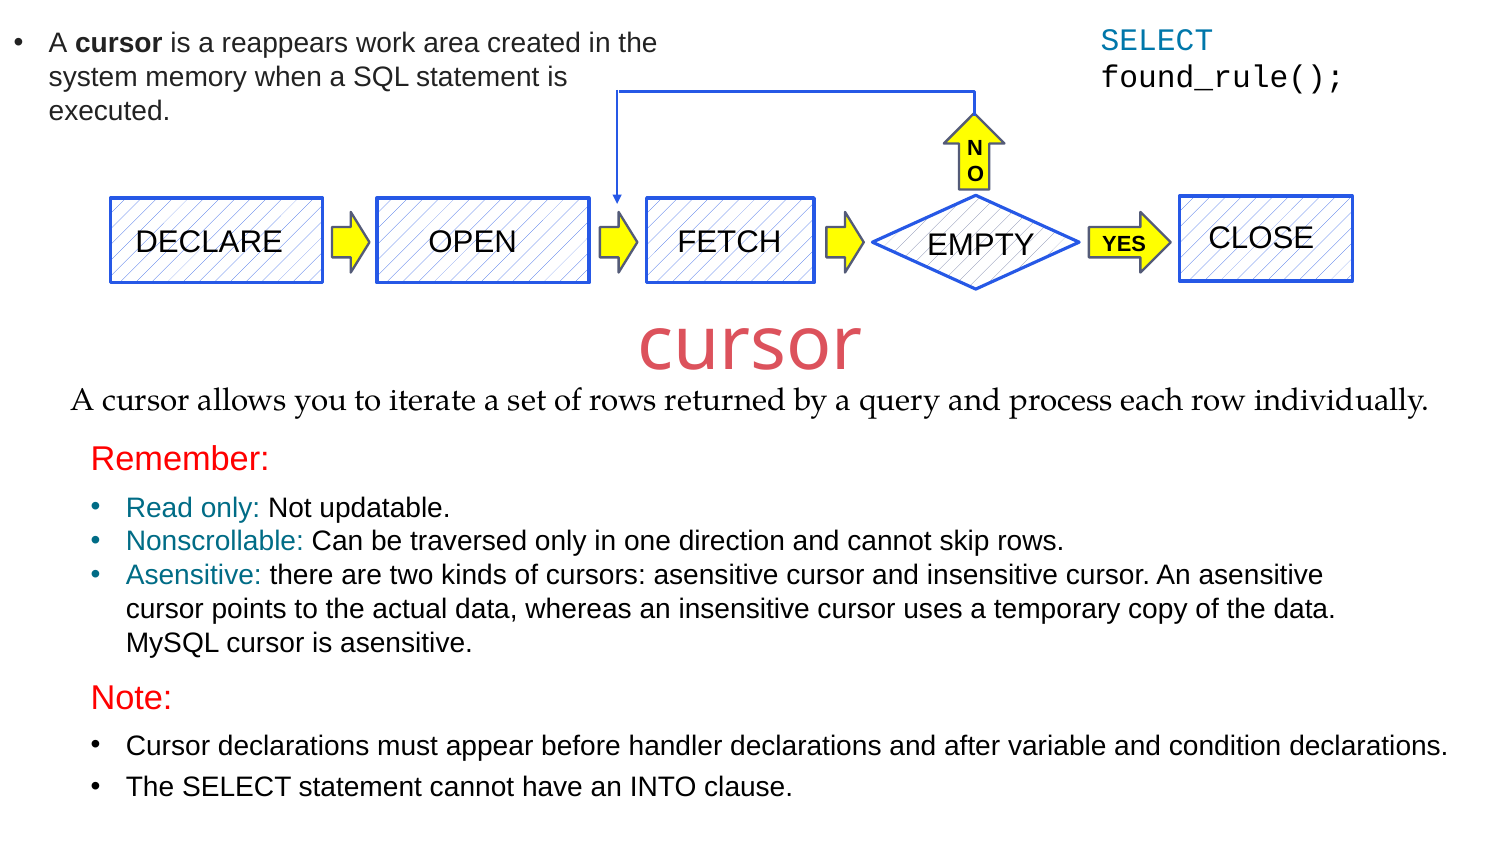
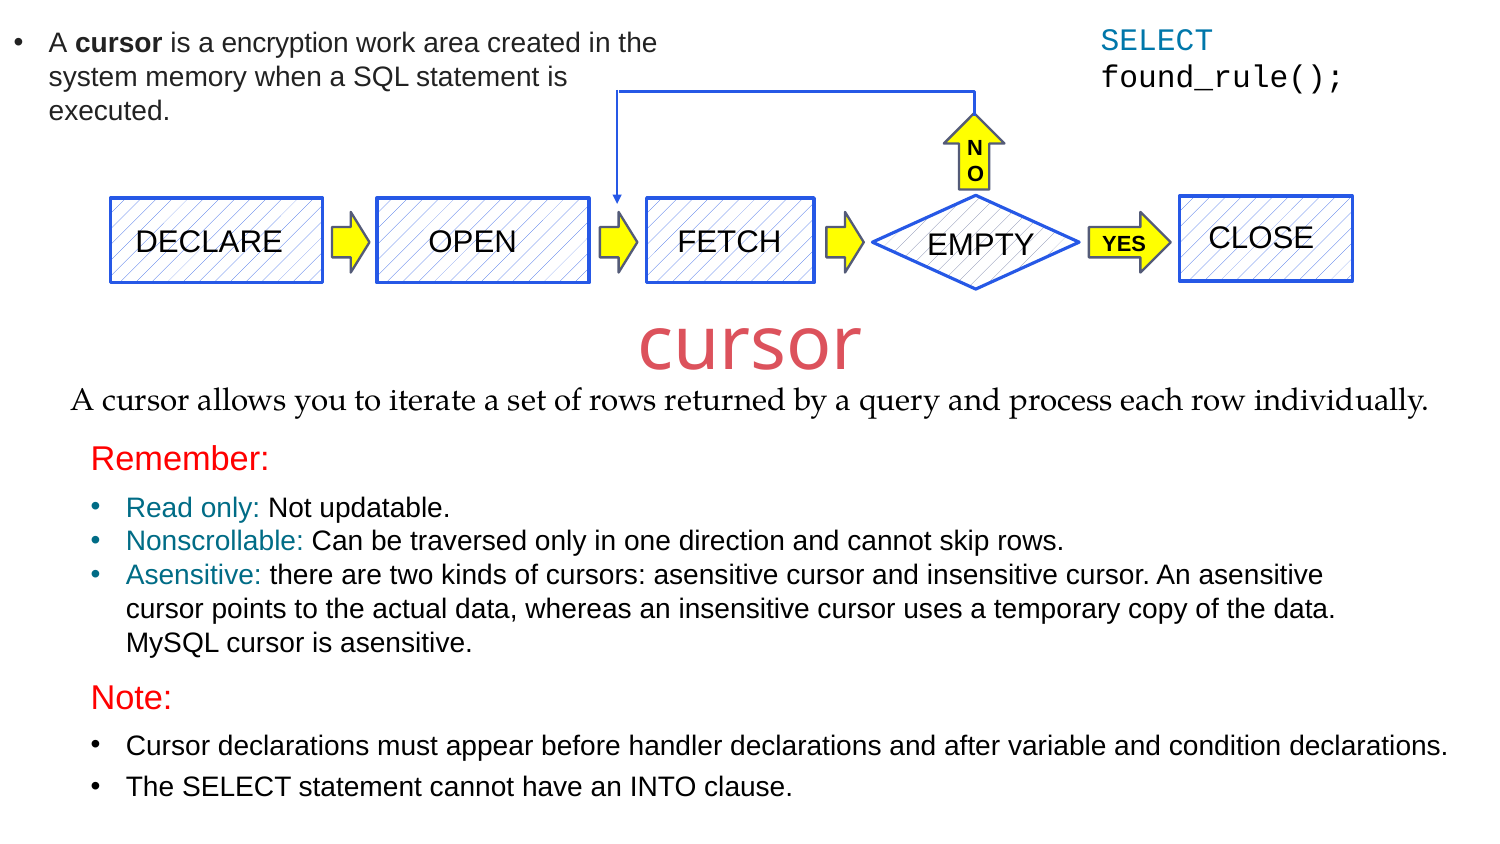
reappears: reappears -> encryption
